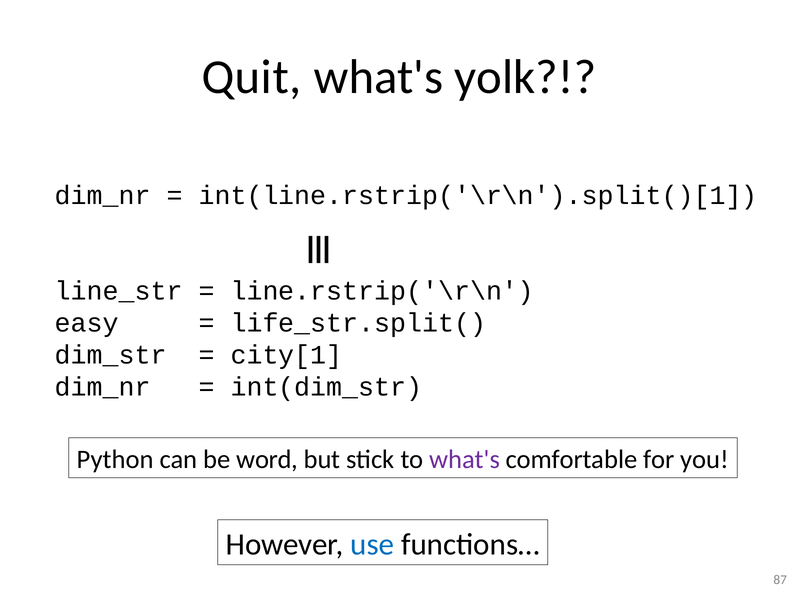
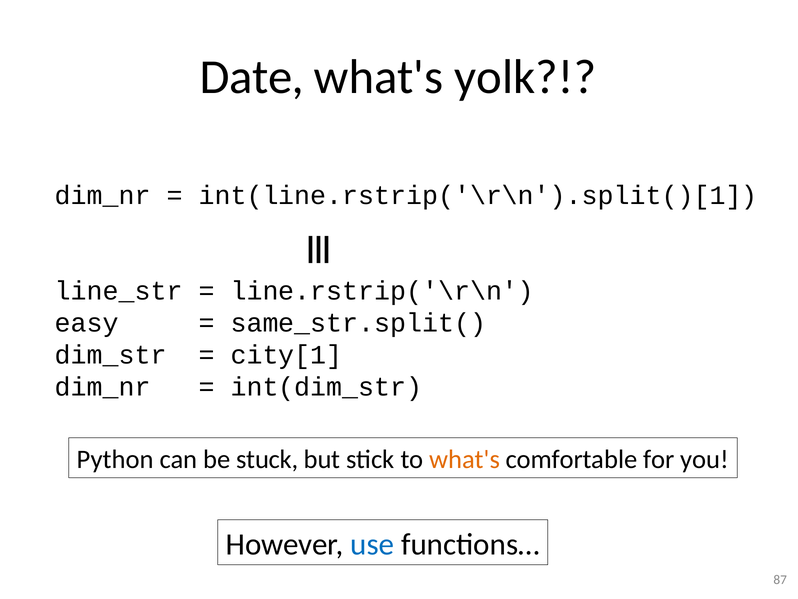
Quit: Quit -> Date
life_str.split(: life_str.split( -> same_str.split(
word: word -> stuck
what's at (465, 459) colour: purple -> orange
